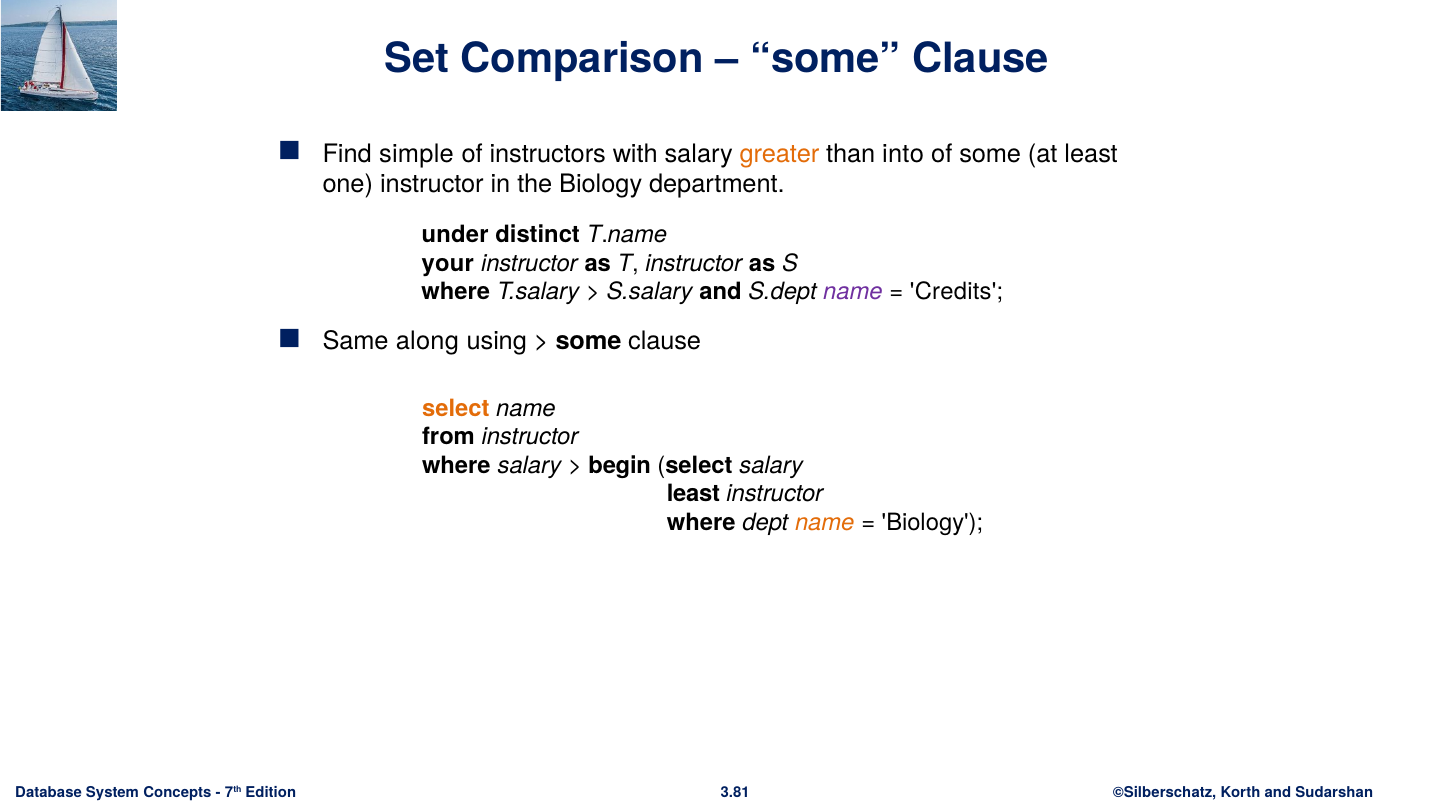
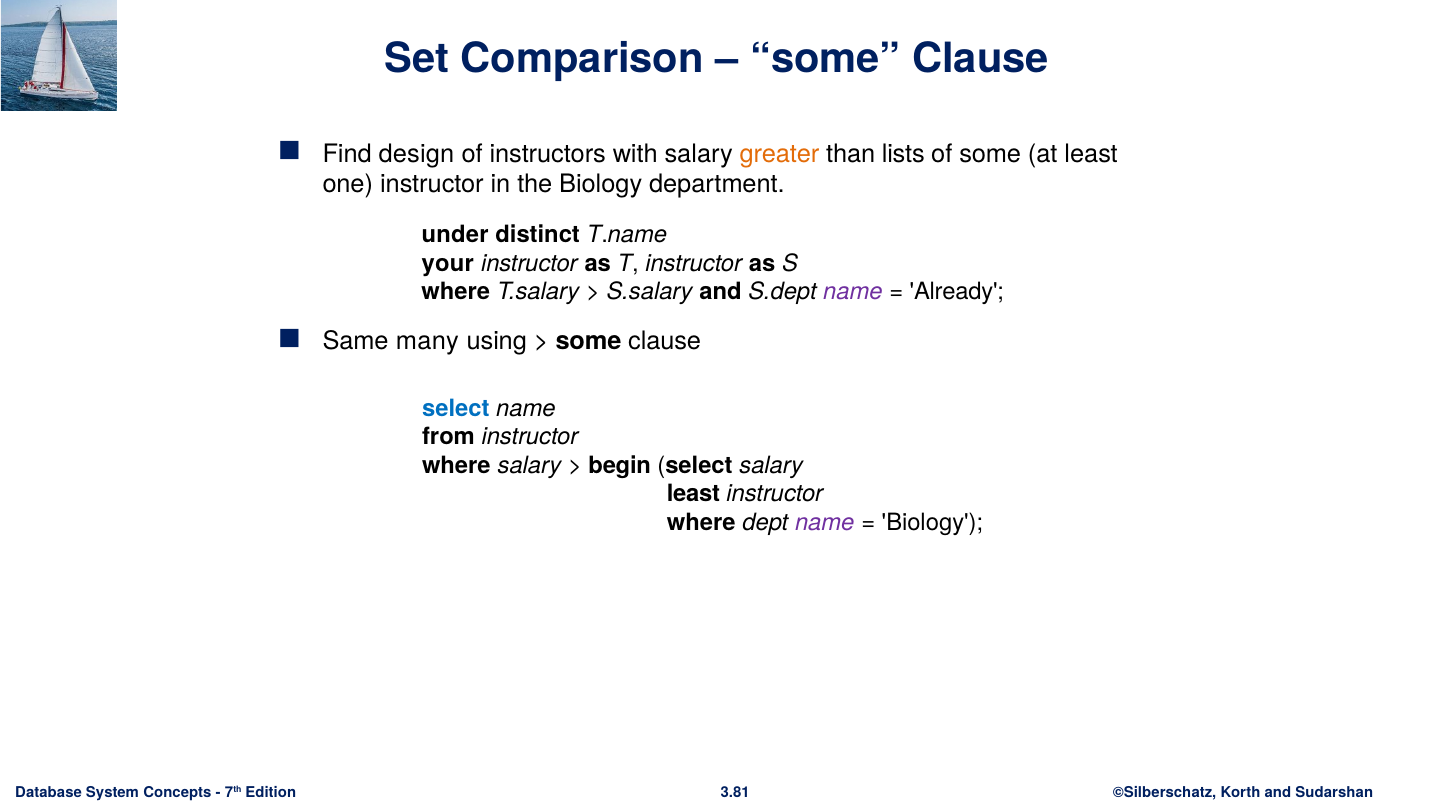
simple: simple -> design
into: into -> lists
Credits: Credits -> Already
along: along -> many
select at (456, 408) colour: orange -> blue
name at (825, 522) colour: orange -> purple
